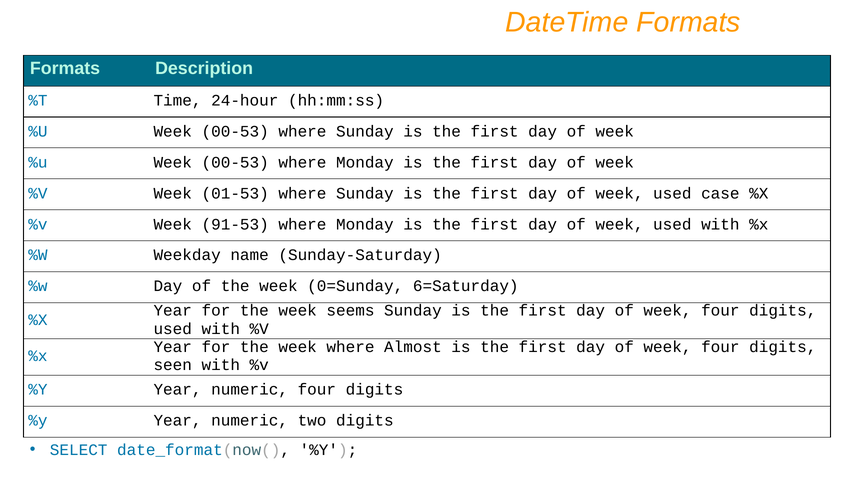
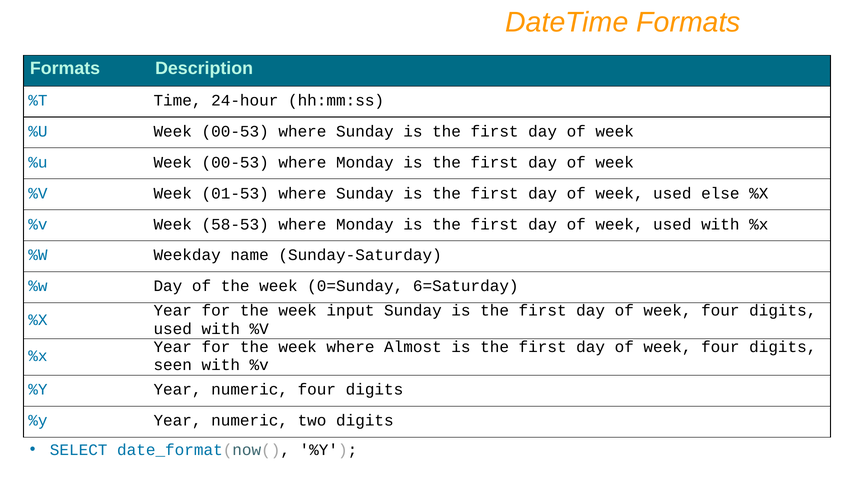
case: case -> else
91-53: 91-53 -> 58-53
seems: seems -> input
